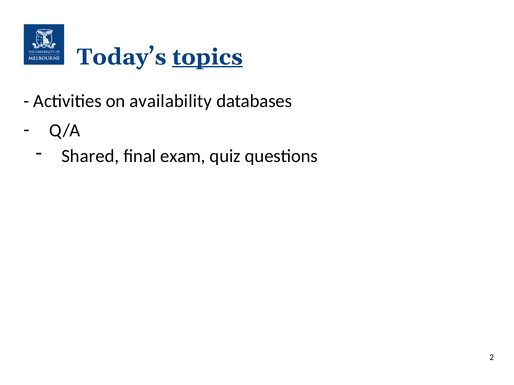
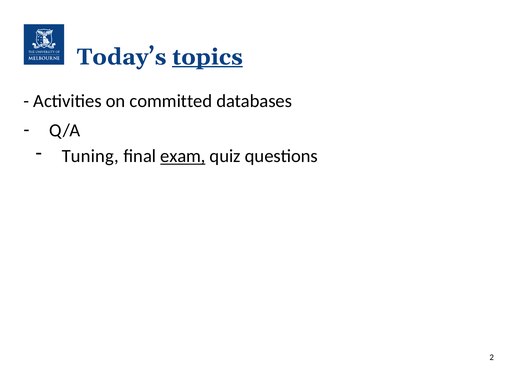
availability: availability -> committed
Shared: Shared -> Tuning
exam underline: none -> present
